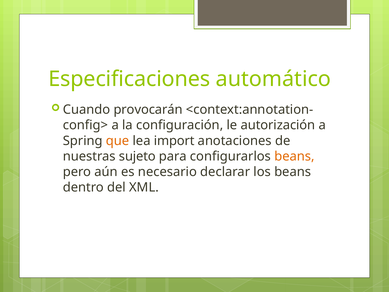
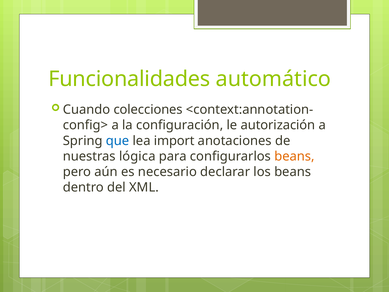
Especificaciones: Especificaciones -> Funcionalidades
provocarán: provocarán -> colecciones
que colour: orange -> blue
sujeto: sujeto -> lógica
